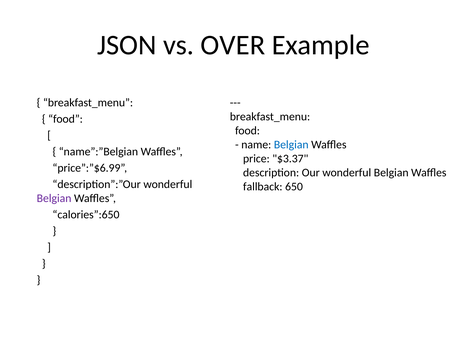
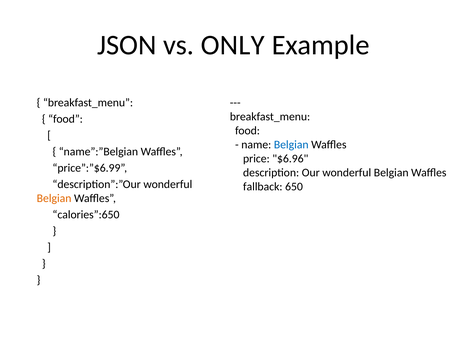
OVER: OVER -> ONLY
$3.37: $3.37 -> $6.96
Belgian at (54, 198) colour: purple -> orange
